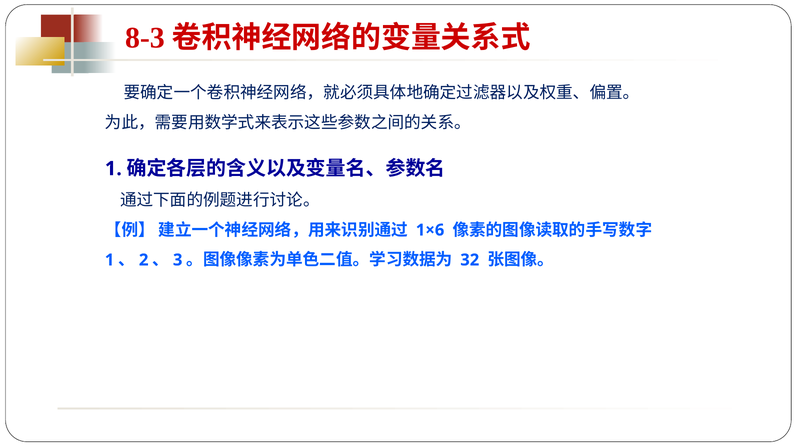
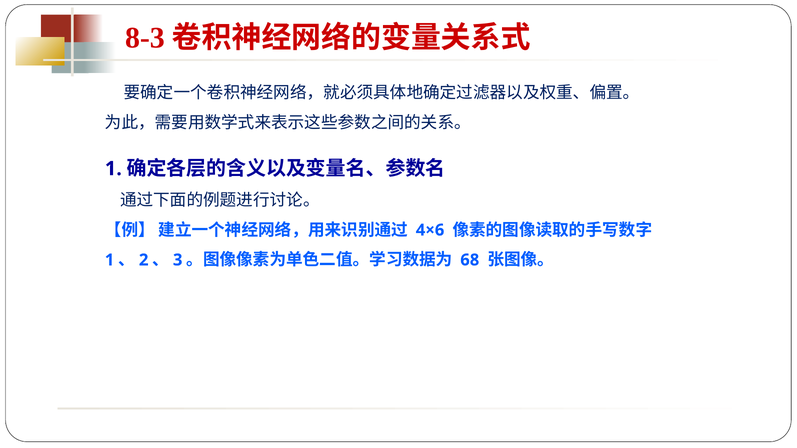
1×6: 1×6 -> 4×6
32: 32 -> 68
